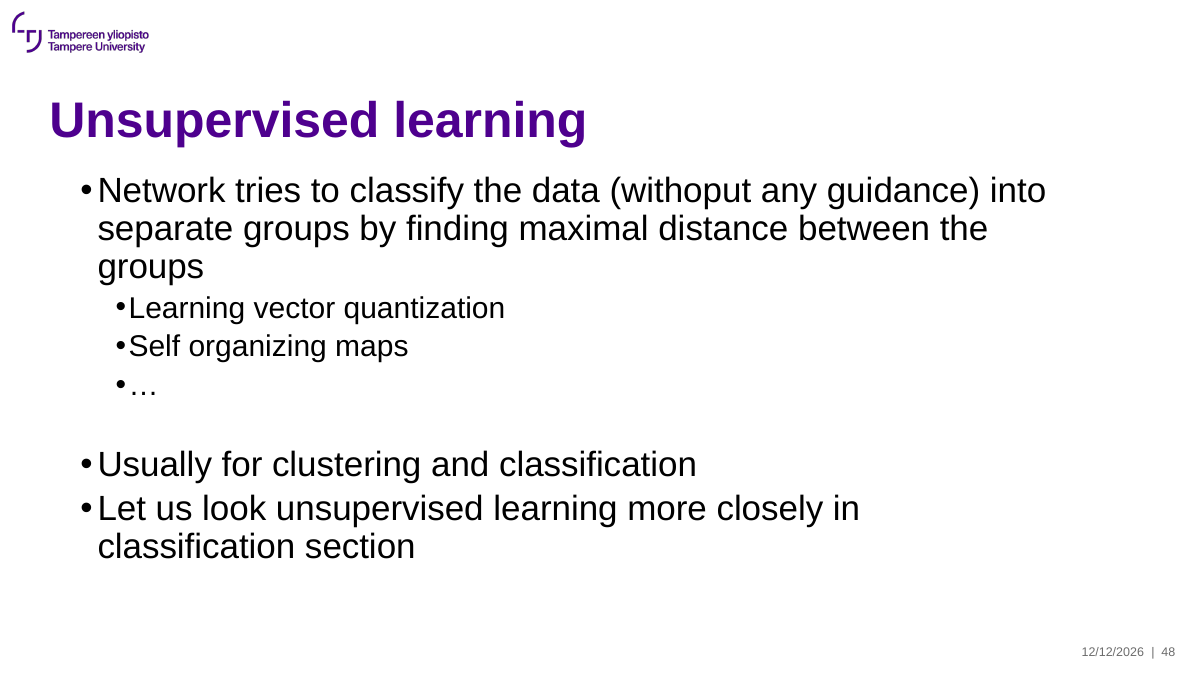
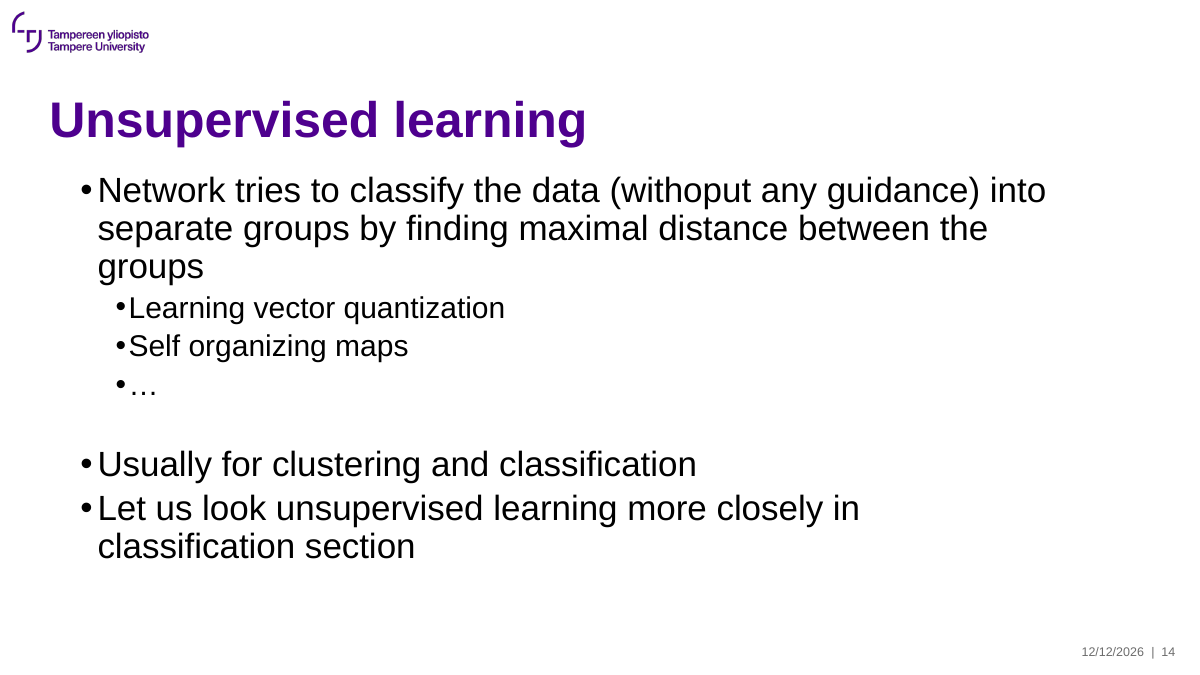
48: 48 -> 14
